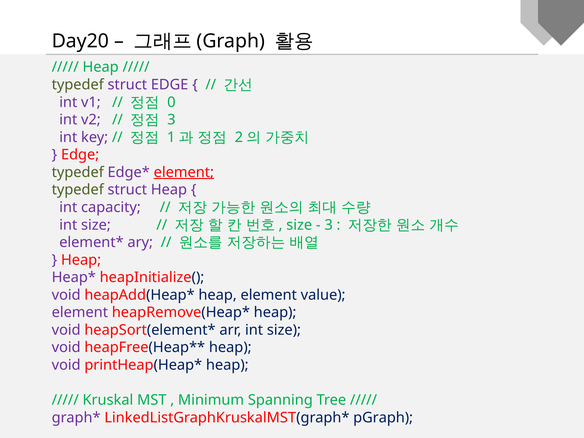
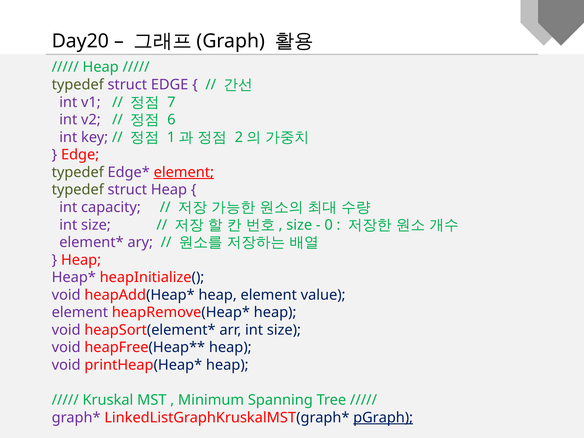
0: 0 -> 7
3 at (171, 120): 3 -> 6
3 at (329, 225): 3 -> 0
pGraph underline: none -> present
